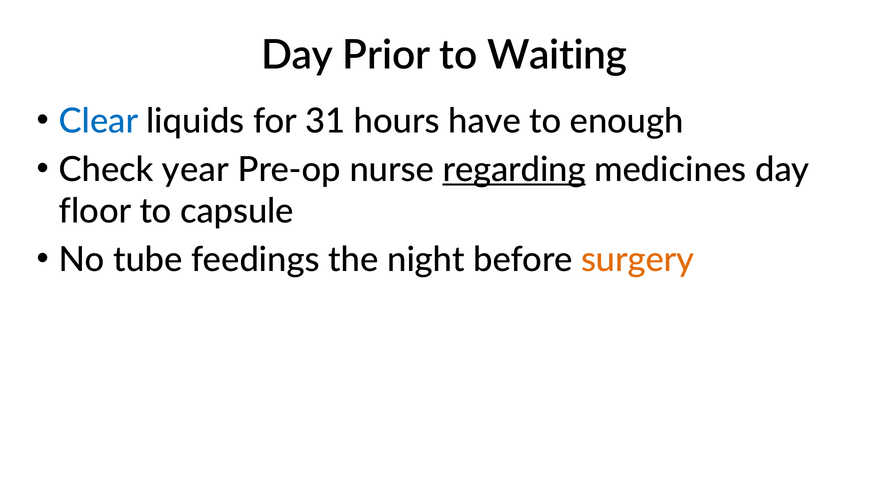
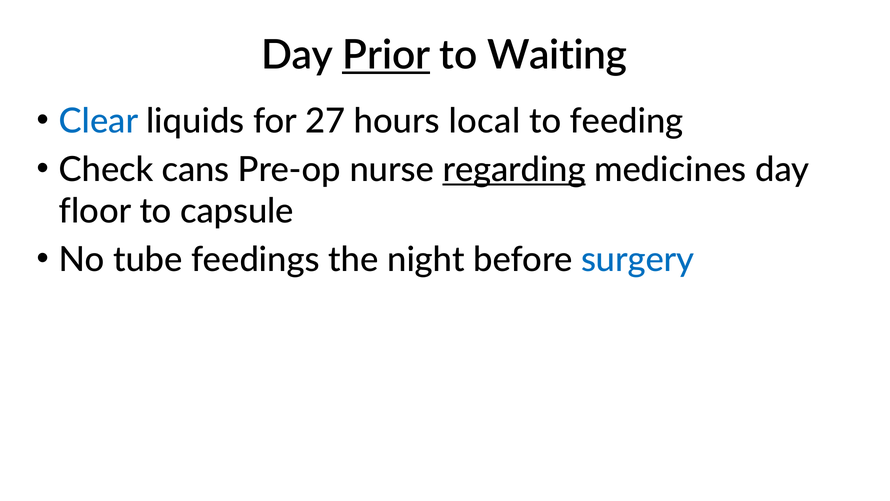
Prior underline: none -> present
31: 31 -> 27
have: have -> local
enough: enough -> feeding
year: year -> cans
surgery colour: orange -> blue
